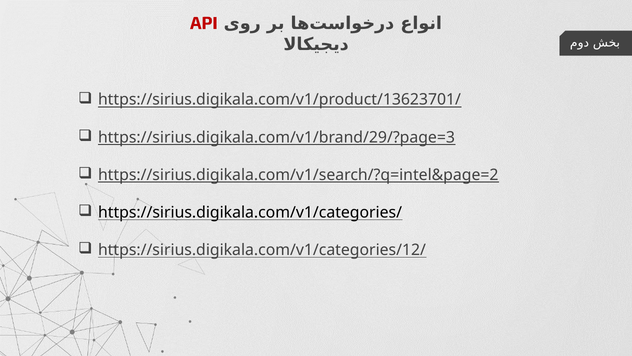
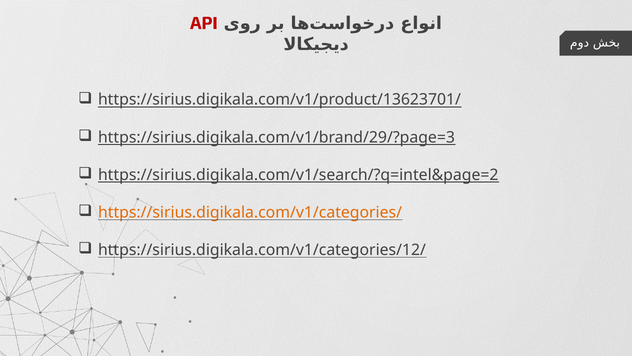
https://sirius.digikala.com/v1/categories/ colour: black -> orange
